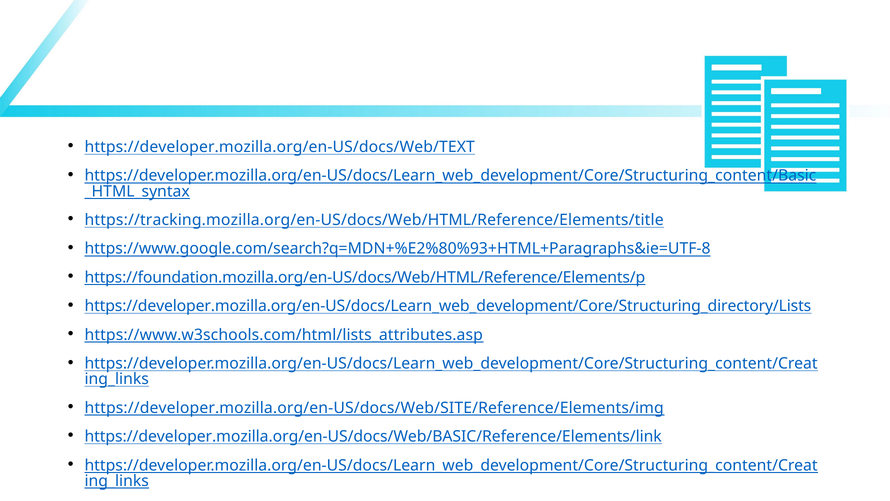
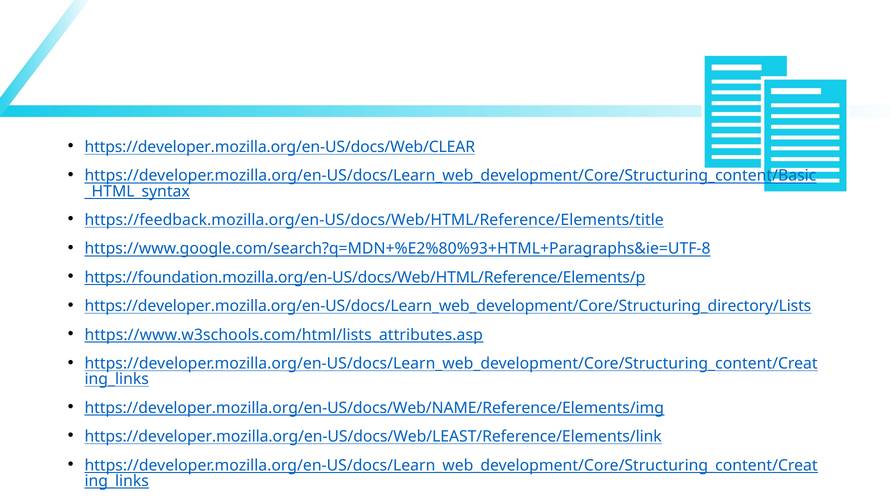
https://developer.mozilla.org/en-US/docs/Web/TEXT: https://developer.mozilla.org/en-US/docs/Web/TEXT -> https://developer.mozilla.org/en-US/docs/Web/CLEAR
https://tracking.mozilla.org/en-US/docs/Web/HTML/Reference/Elements/title: https://tracking.mozilla.org/en-US/docs/Web/HTML/Reference/Elements/title -> https://feedback.mozilla.org/en-US/docs/Web/HTML/Reference/Elements/title
https://developer.mozilla.org/en-US/docs/Web/SITE/Reference/Elements/img: https://developer.mozilla.org/en-US/docs/Web/SITE/Reference/Elements/img -> https://developer.mozilla.org/en-US/docs/Web/NAME/Reference/Elements/img
https://developer.mozilla.org/en-US/docs/Web/BASIC/Reference/Elements/link: https://developer.mozilla.org/en-US/docs/Web/BASIC/Reference/Elements/link -> https://developer.mozilla.org/en-US/docs/Web/LEAST/Reference/Elements/link
